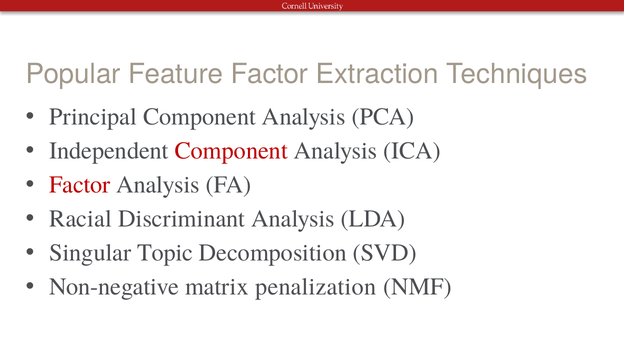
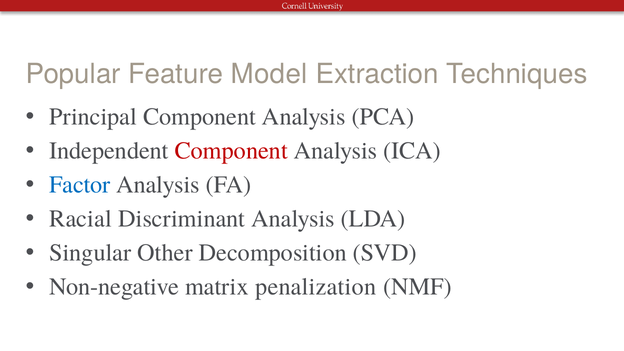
Feature Factor: Factor -> Model
Factor at (80, 185) colour: red -> blue
Topic: Topic -> Other
